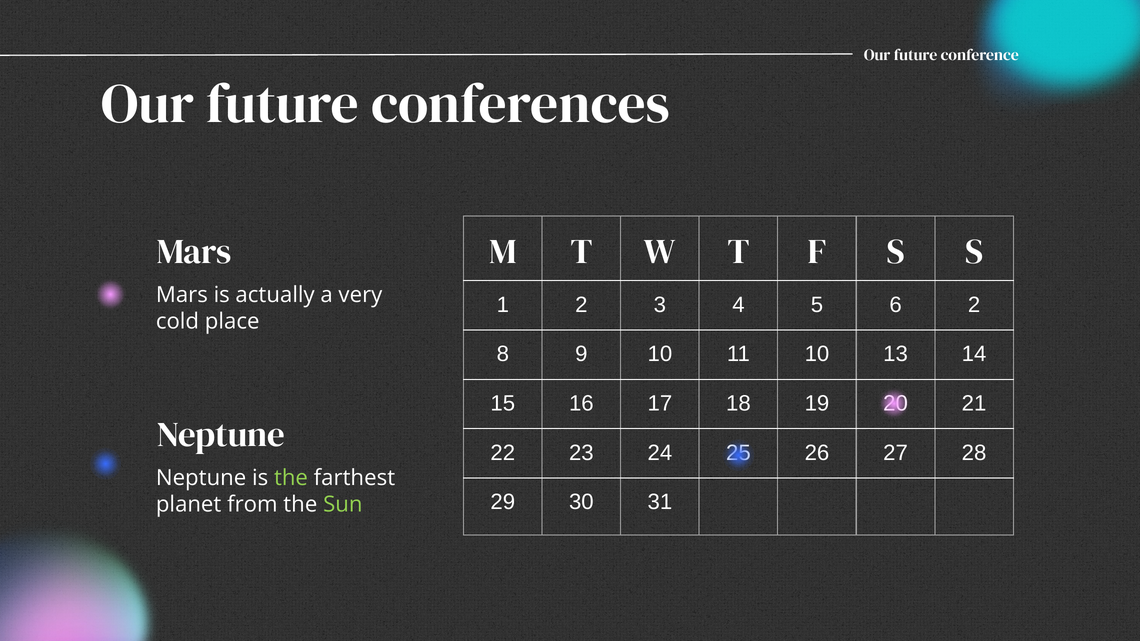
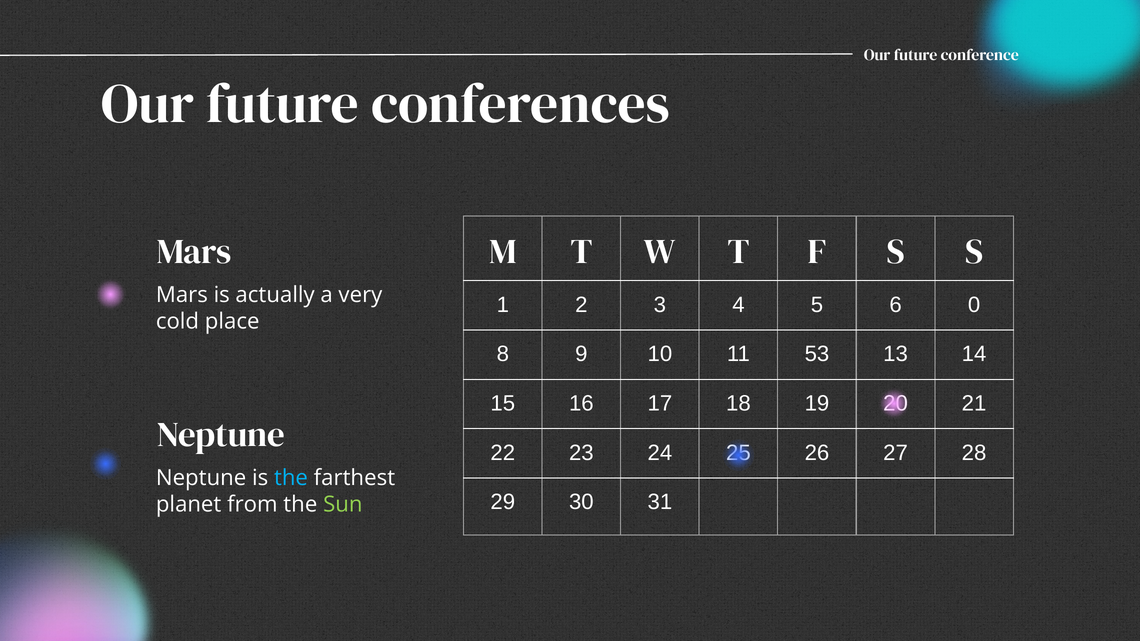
6 2: 2 -> 0
11 10: 10 -> 53
the at (291, 478) colour: light green -> light blue
